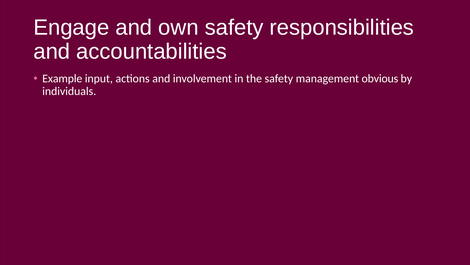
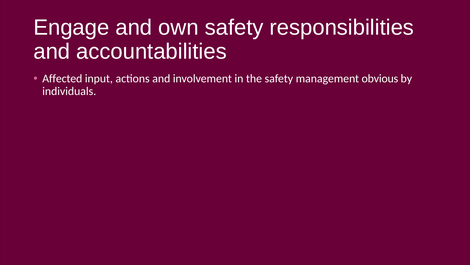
Example: Example -> Affected
